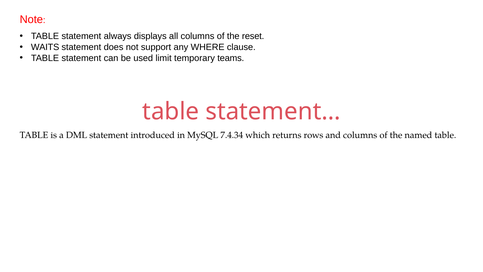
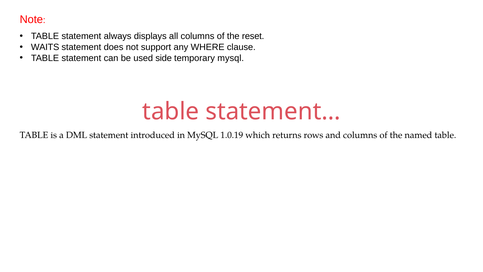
limit: limit -> side
temporary teams: teams -> mysql
7.4.34: 7.4.34 -> 1.0.19
